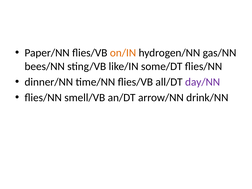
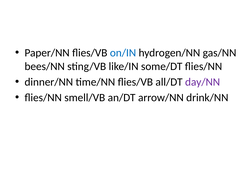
on/IN colour: orange -> blue
